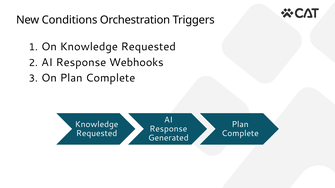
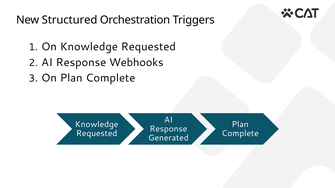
Conditions: Conditions -> Structured
